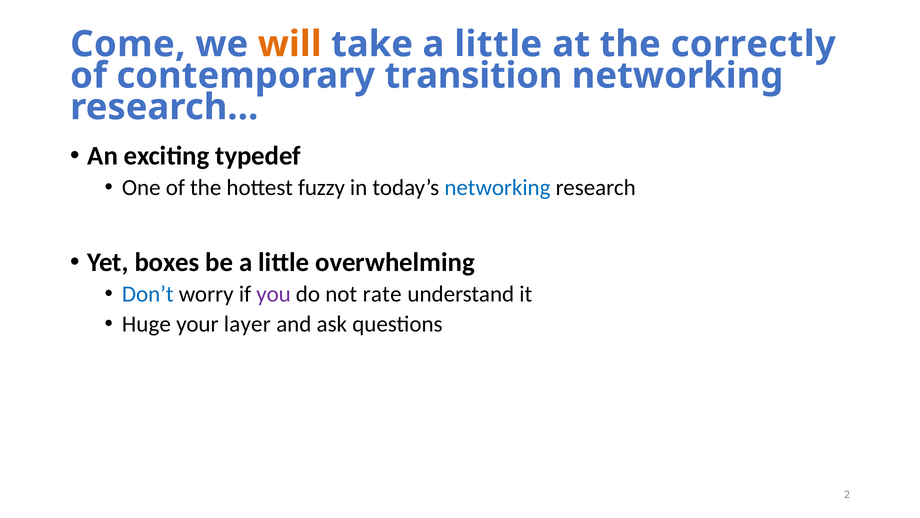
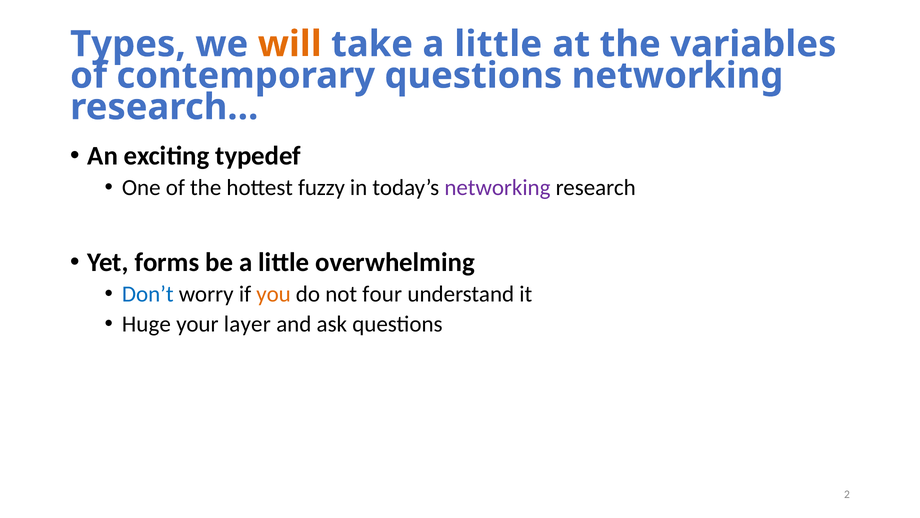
Come: Come -> Types
correctly: correctly -> variables
contemporary transition: transition -> questions
networking at (497, 187) colour: blue -> purple
boxes: boxes -> forms
you colour: purple -> orange
rate: rate -> four
